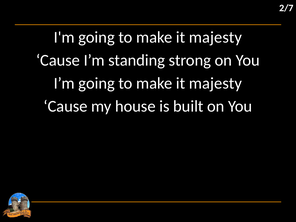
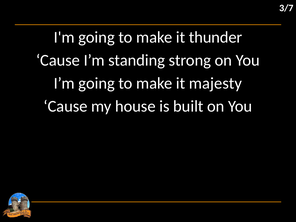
2/7: 2/7 -> 3/7
majesty at (215, 37): majesty -> thunder
